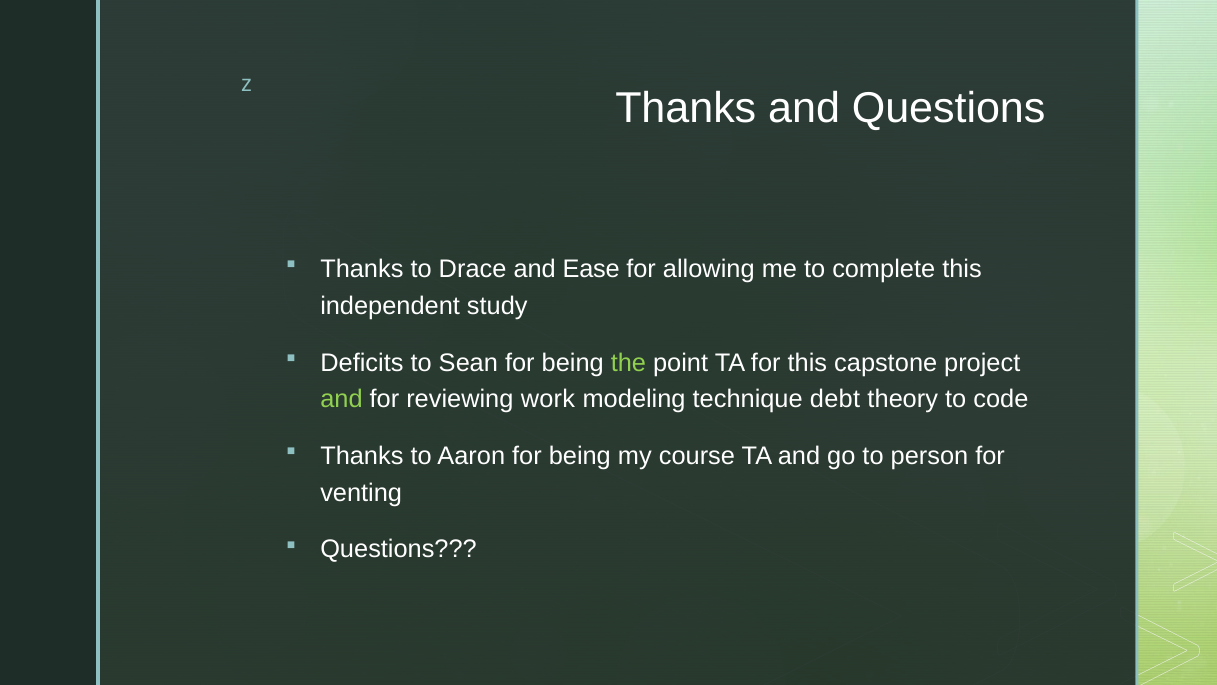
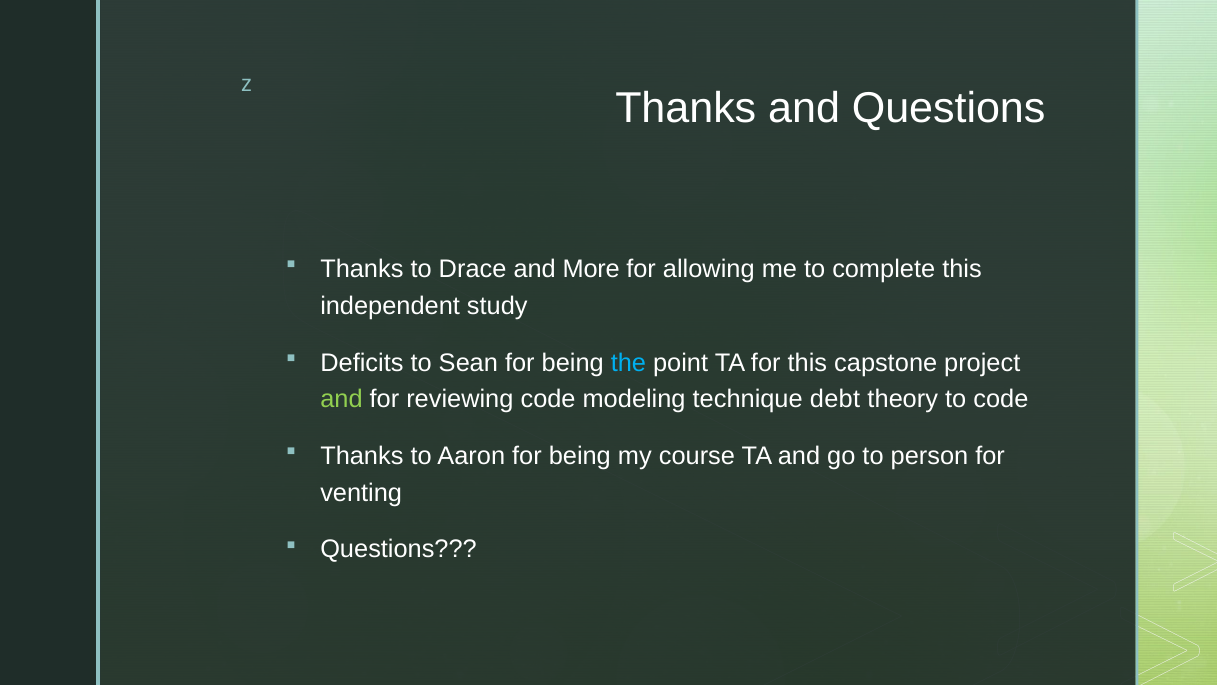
Ease: Ease -> More
the colour: light green -> light blue
reviewing work: work -> code
